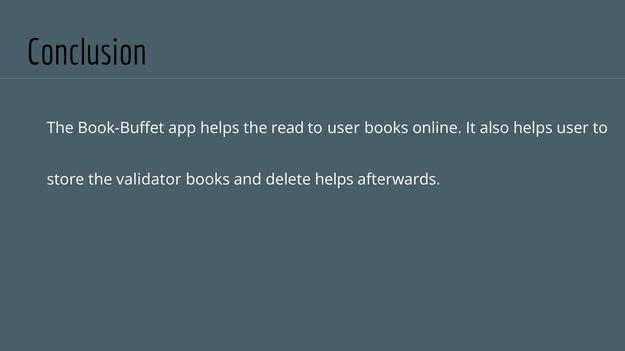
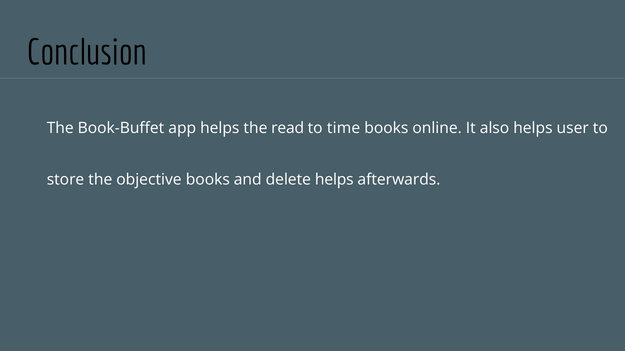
to user: user -> time
validator: validator -> objective
